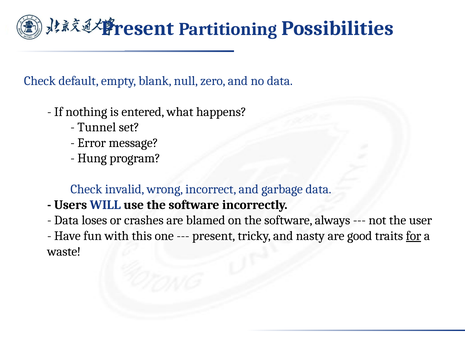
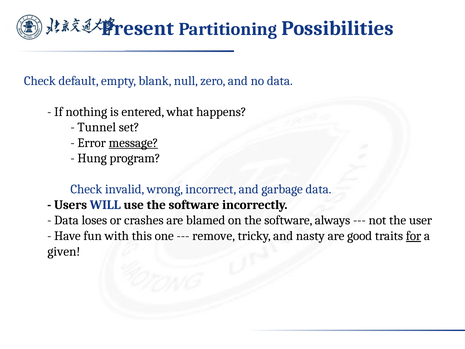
message underline: none -> present
present at (214, 236): present -> remove
waste: waste -> given
